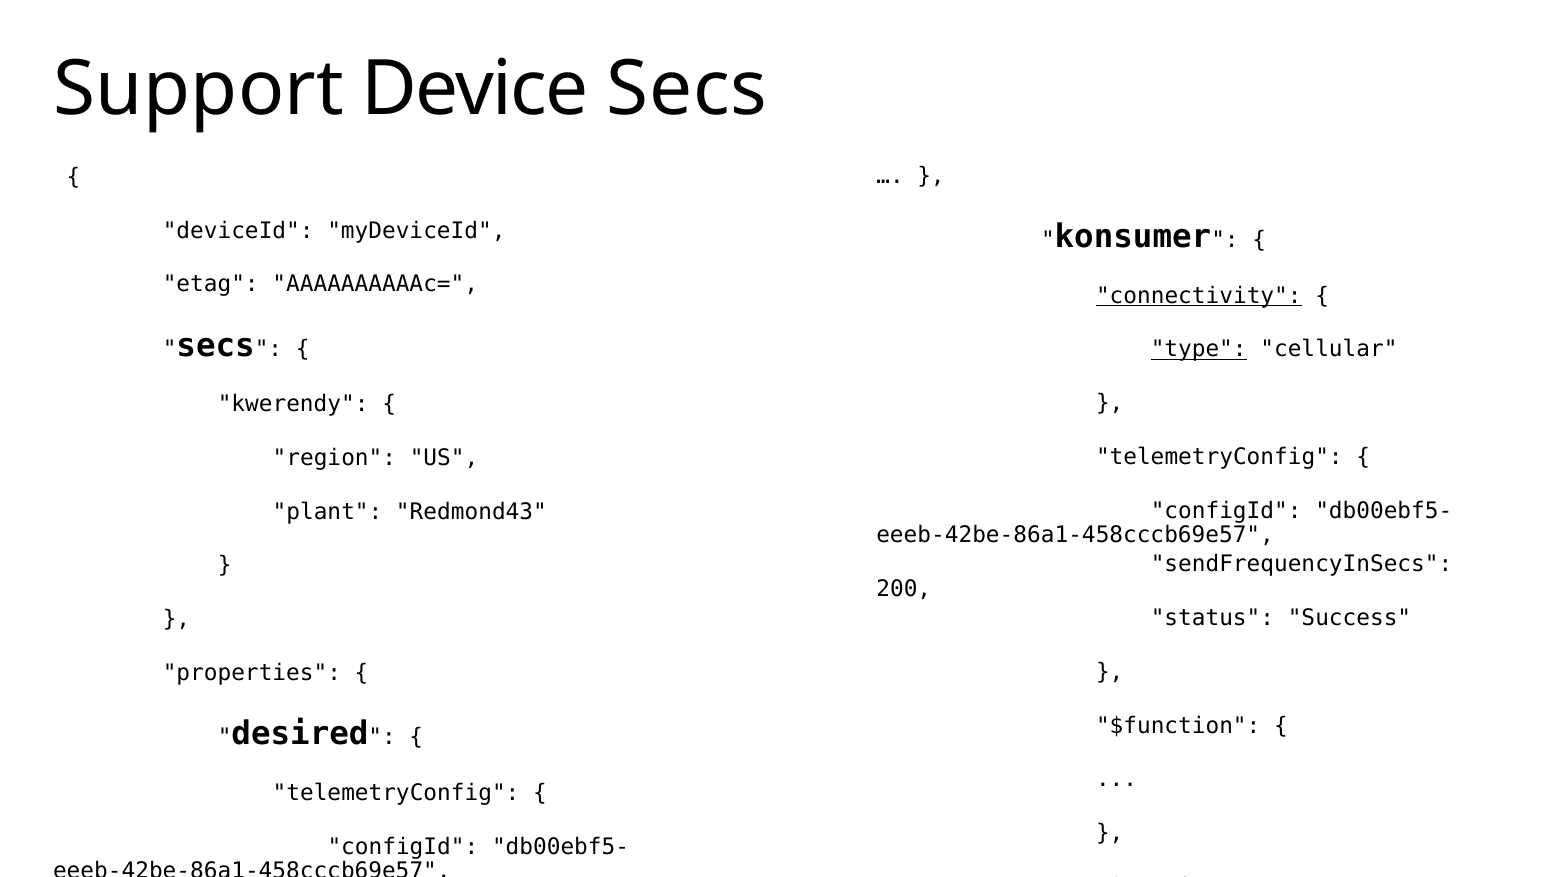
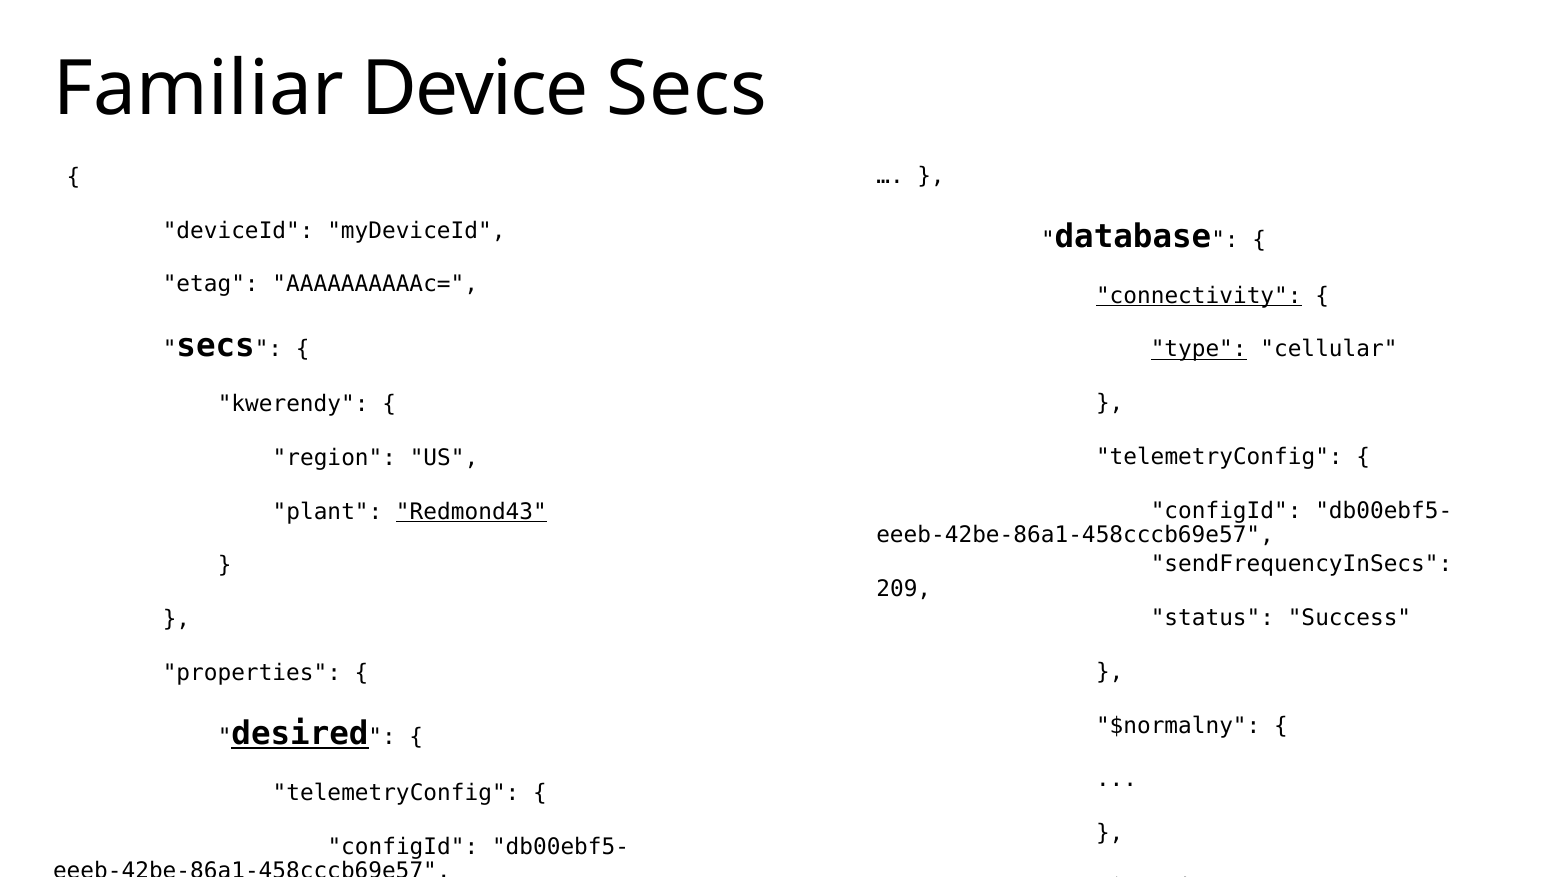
Support: Support -> Familiar
konsumer: konsumer -> database
Redmond43 underline: none -> present
200: 200 -> 209
$function: $function -> $normalny
desired underline: none -> present
